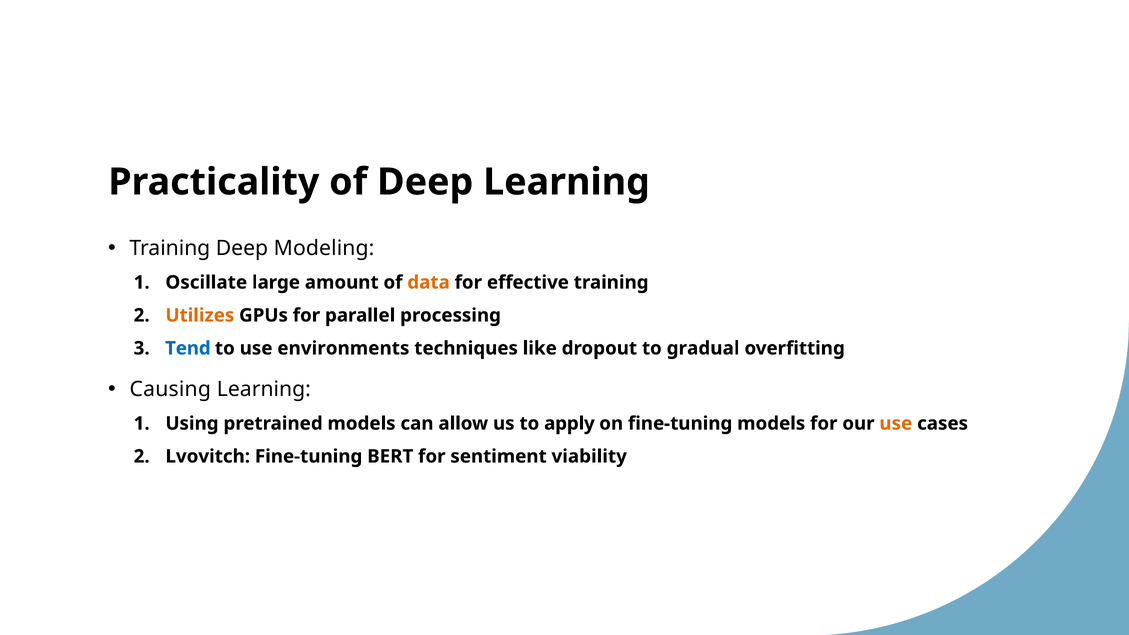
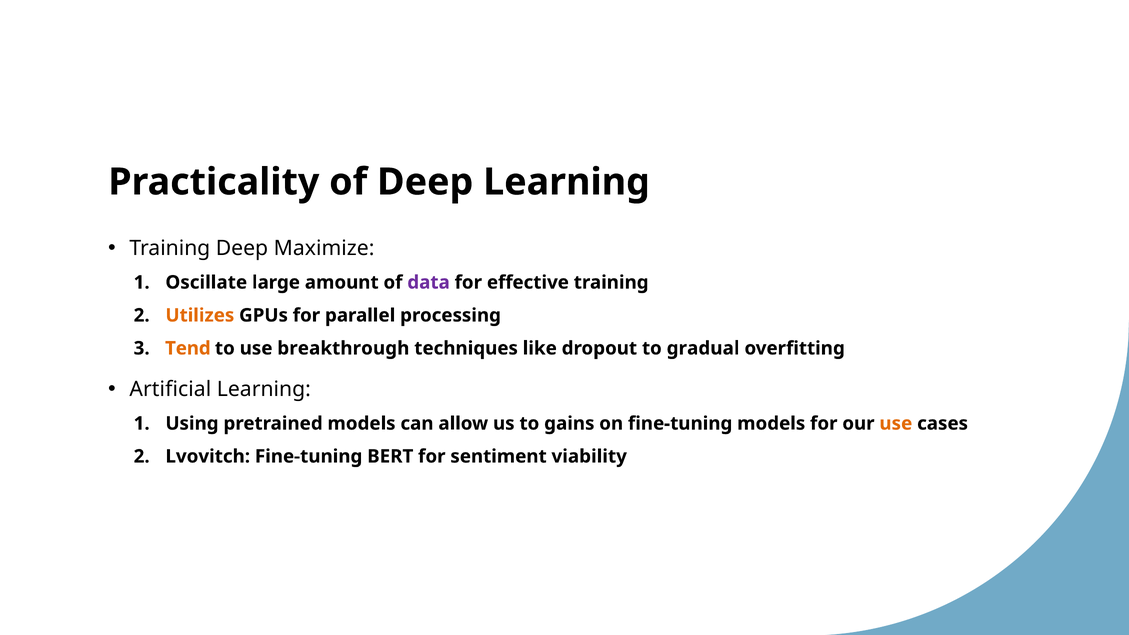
Modeling: Modeling -> Maximize
data colour: orange -> purple
Tend colour: blue -> orange
environments: environments -> breakthrough
Causing: Causing -> Artificial
apply: apply -> gains
